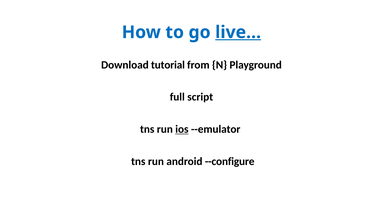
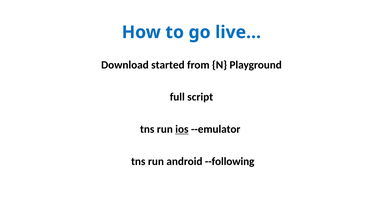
live… underline: present -> none
tutorial: tutorial -> started
--configure: --configure -> --following
